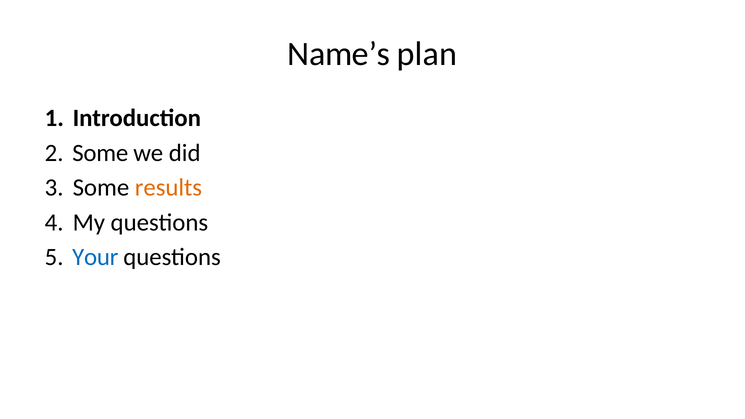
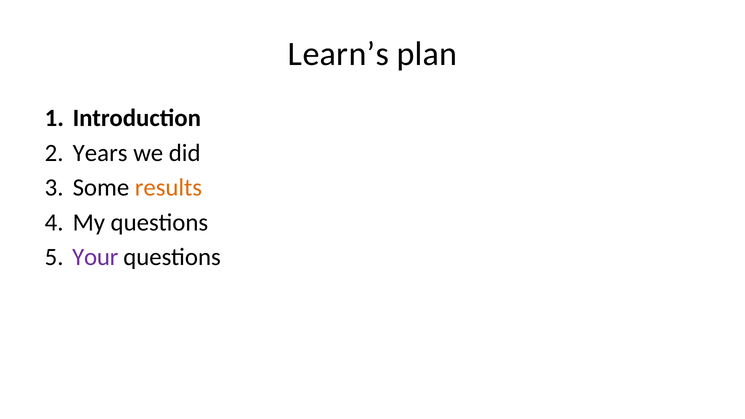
Name’s: Name’s -> Learn’s
Some at (100, 153): Some -> Years
Your colour: blue -> purple
